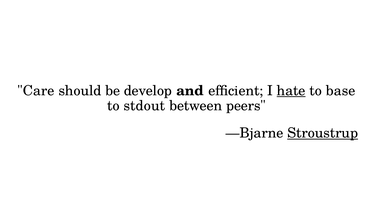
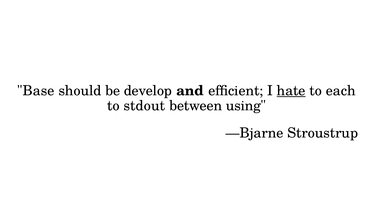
Care: Care -> Base
base: base -> each
peers: peers -> using
Stroustrup underline: present -> none
